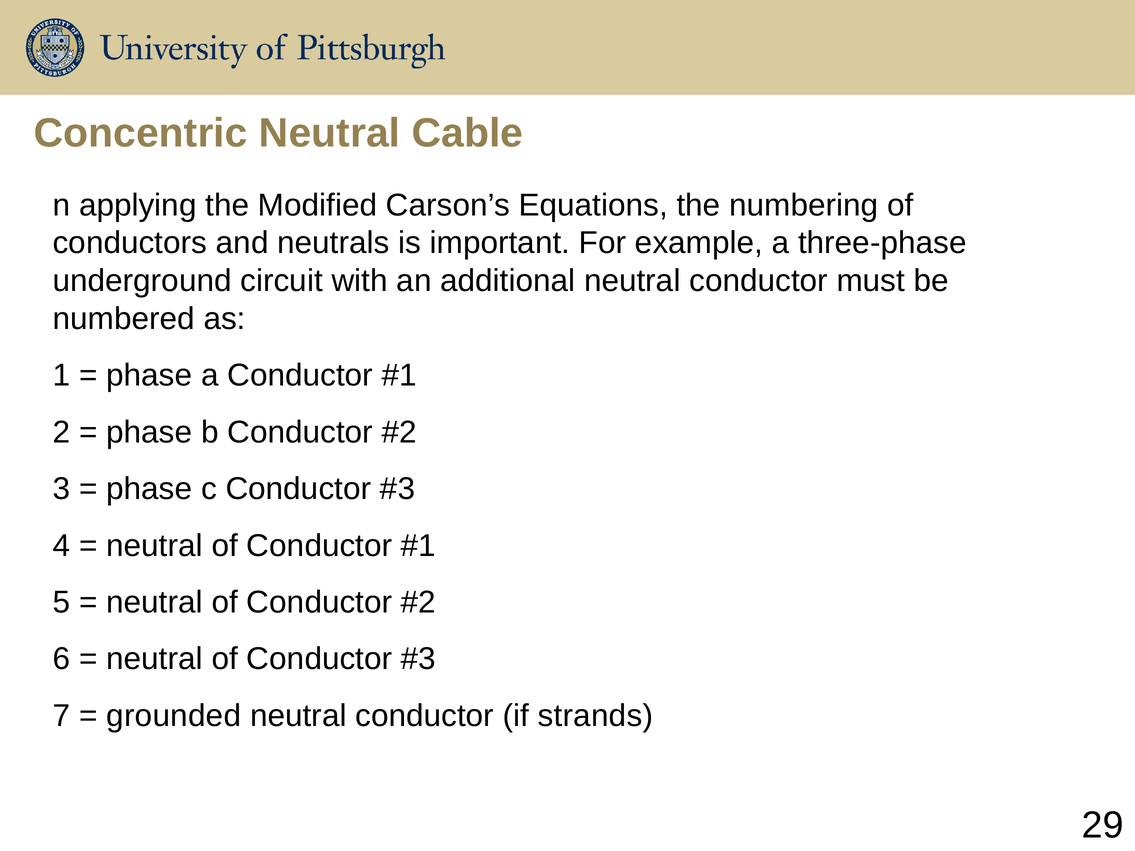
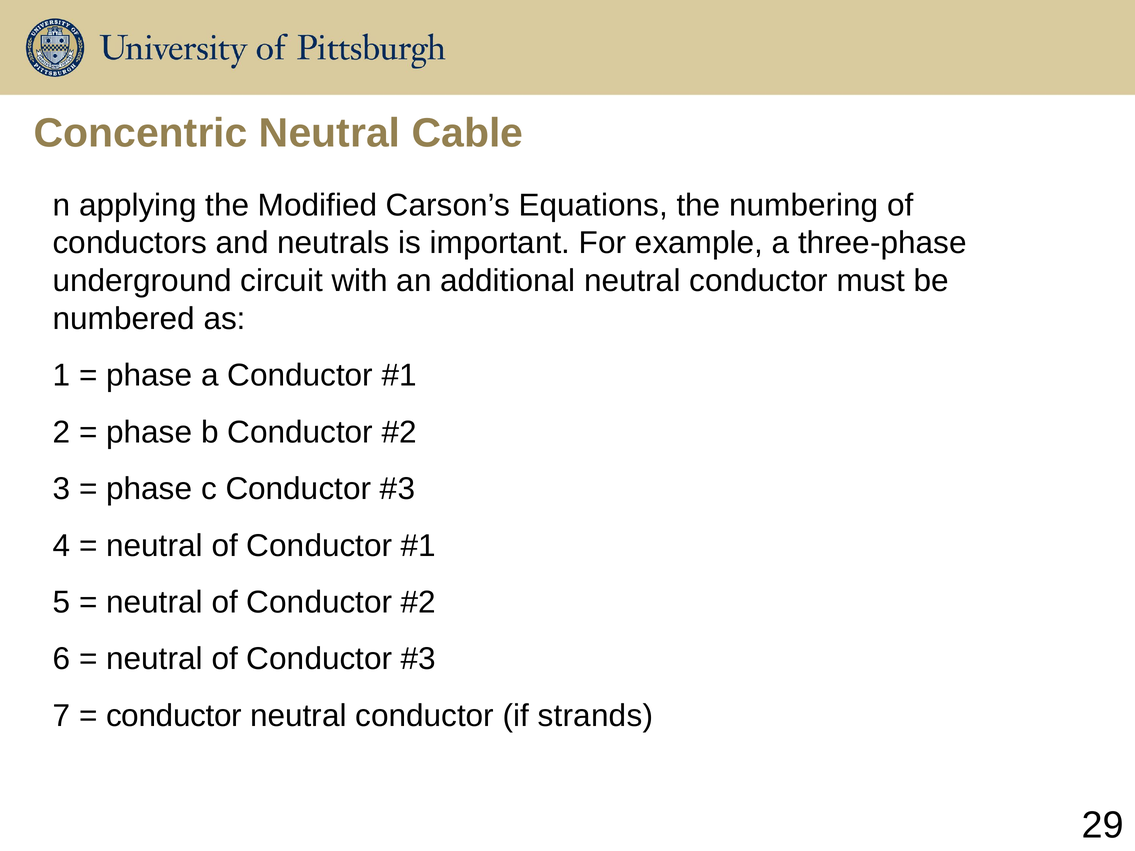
grounded at (174, 716): grounded -> conductor
